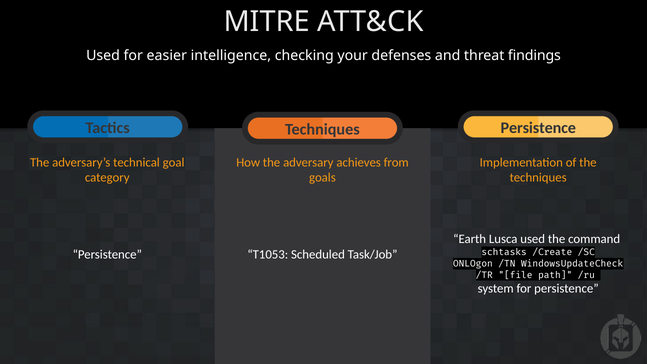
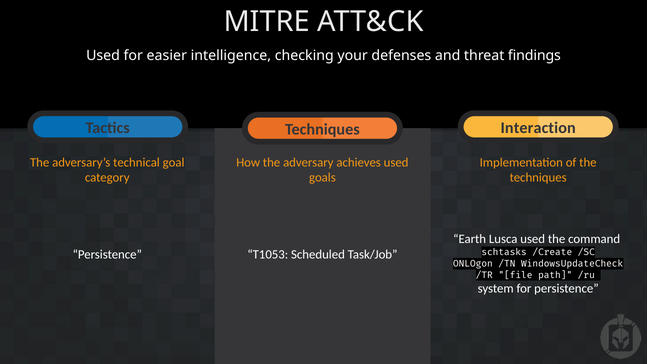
Tactics Persistence: Persistence -> Interaction
achieves from: from -> used
